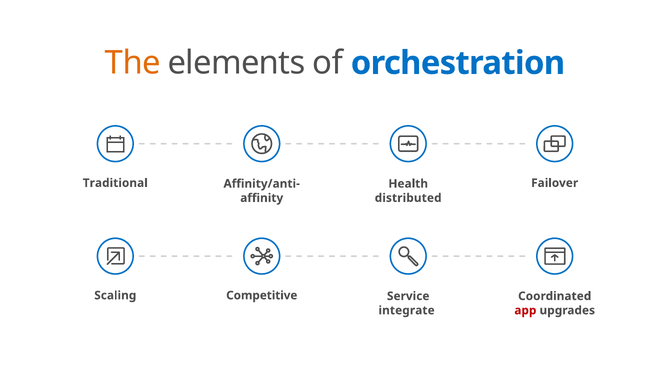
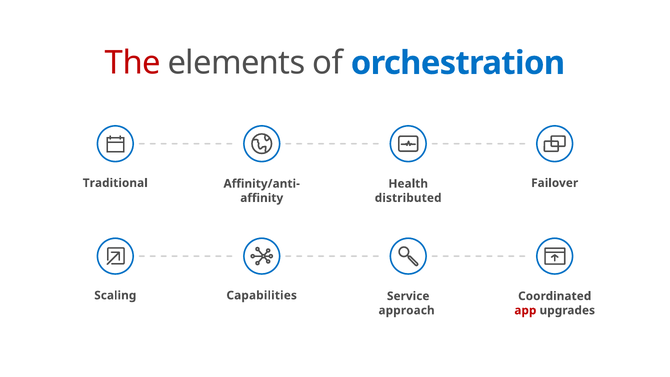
The colour: orange -> red
Competitive: Competitive -> Capabilities
integrate: integrate -> approach
